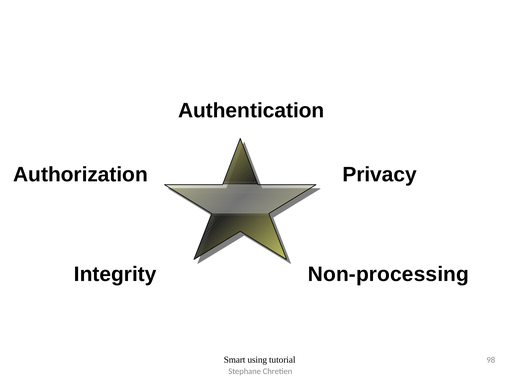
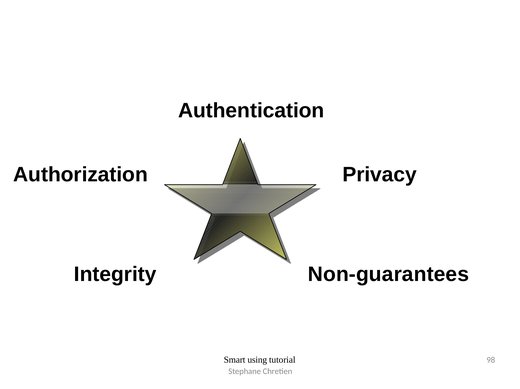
Non-processing: Non-processing -> Non-guarantees
